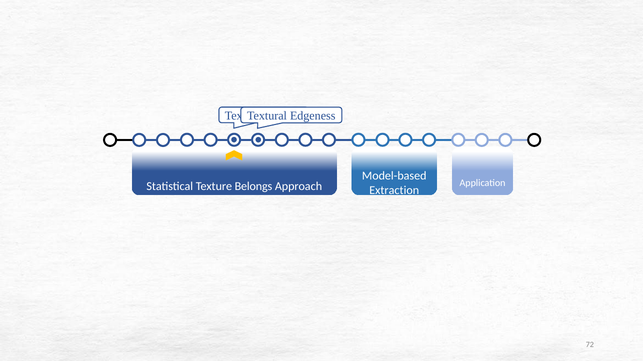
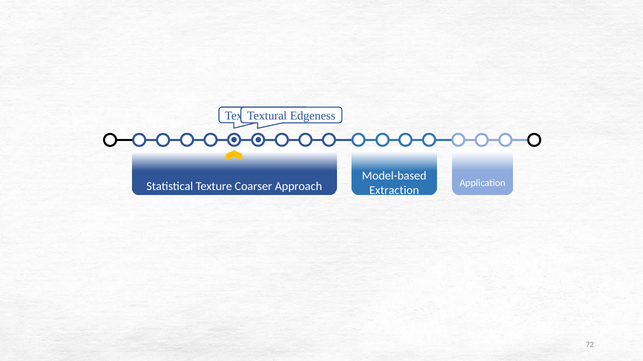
Belongs: Belongs -> Coarser
